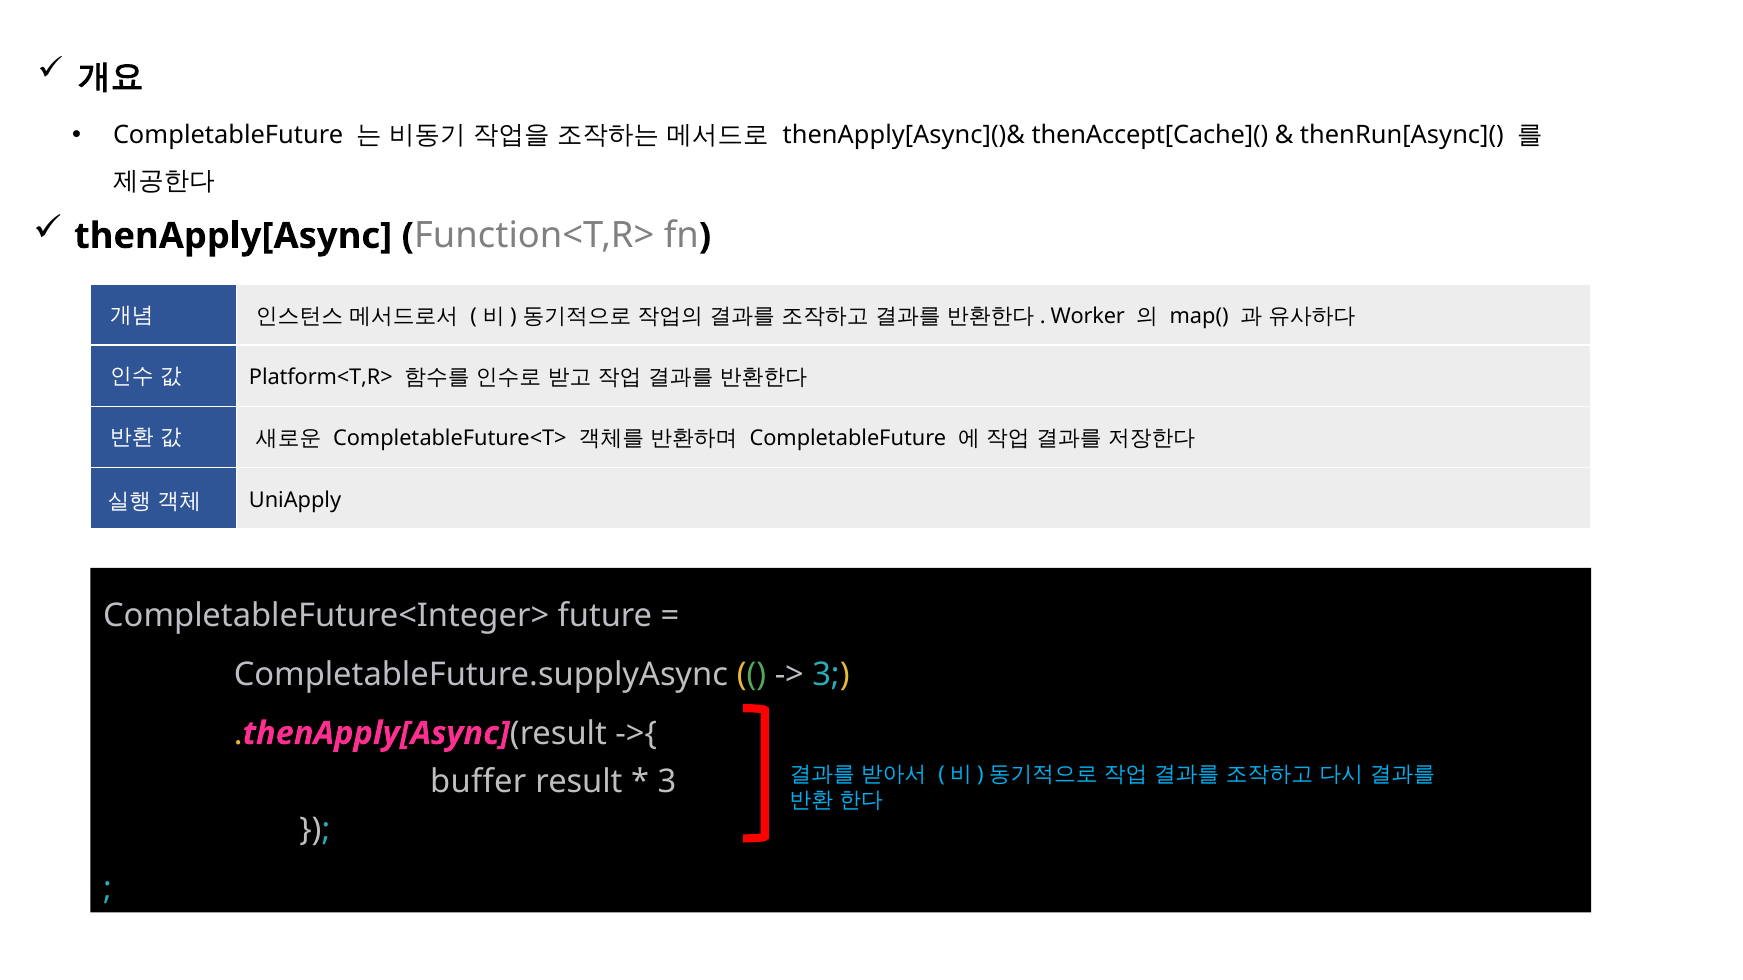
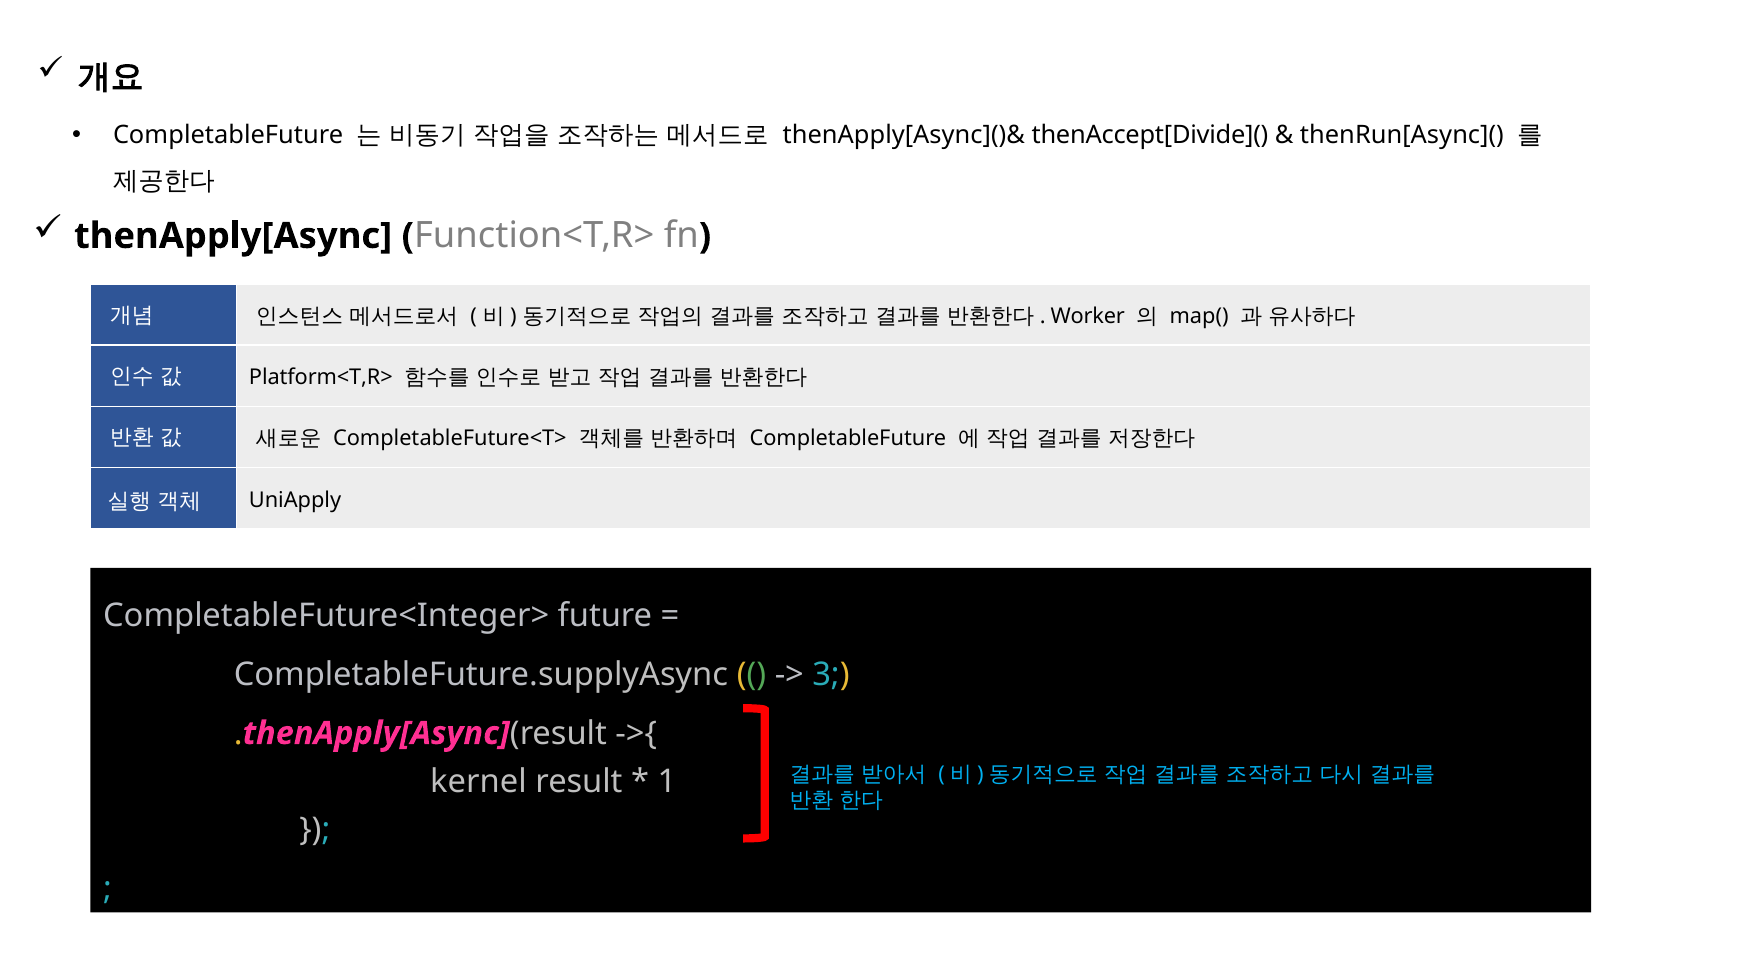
thenAccept[Cache](: thenAccept[Cache]( -> thenAccept[Divide](
buffer: buffer -> kernel
3 at (667, 782): 3 -> 1
